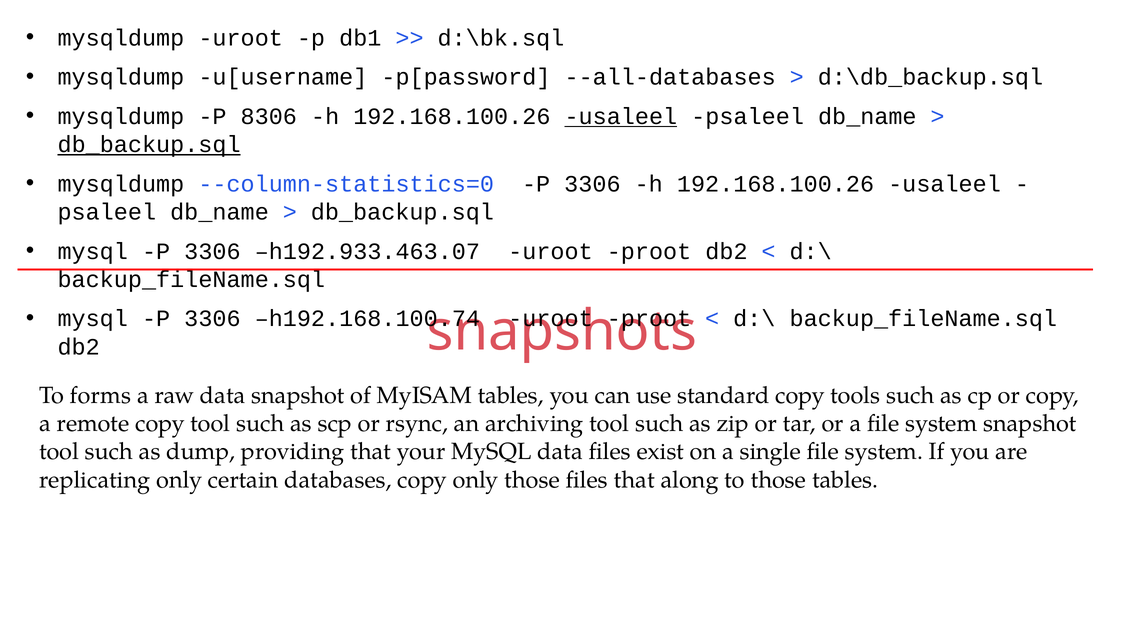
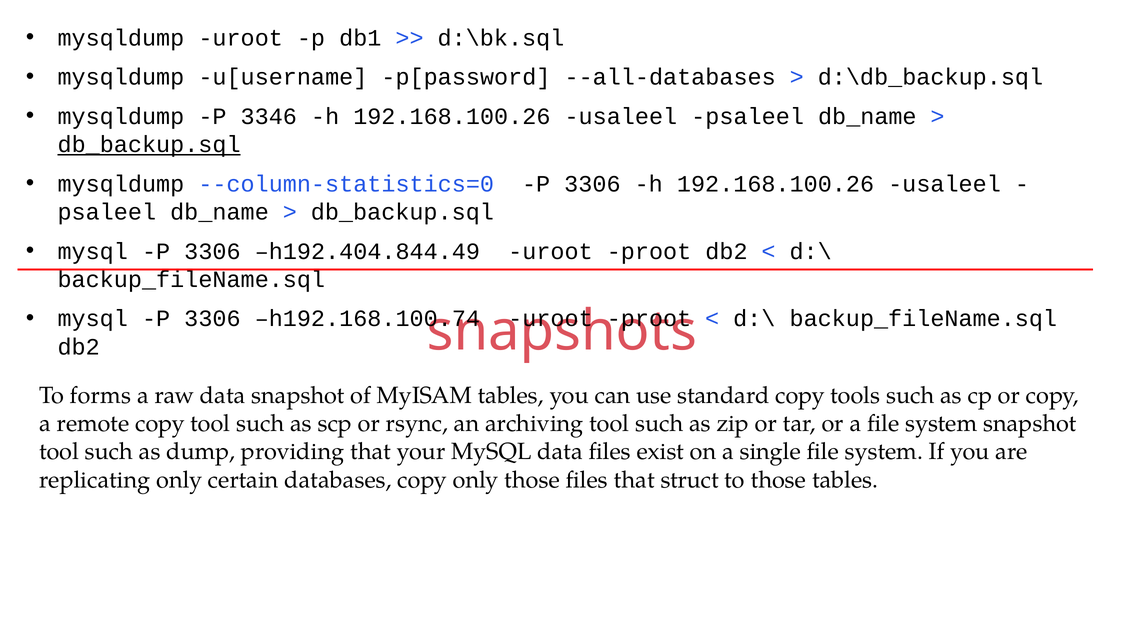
8306: 8306 -> 3346
usaleel at (621, 116) underline: present -> none
h192.933.463.07: h192.933.463.07 -> h192.404.844.49
along: along -> struct
